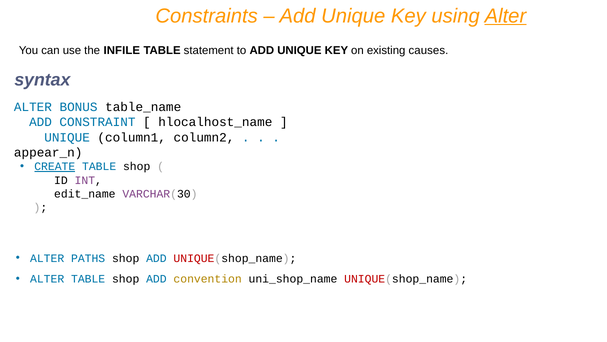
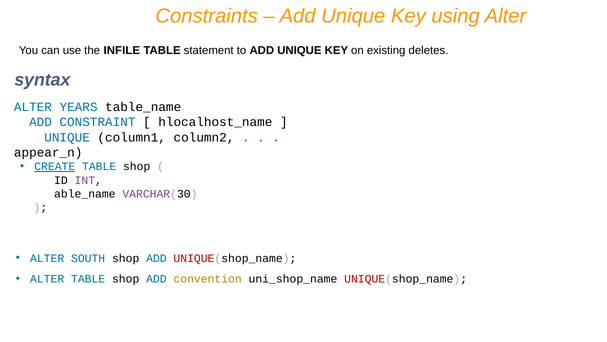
Alter at (505, 16) underline: present -> none
causes: causes -> deletes
BONUS: BONUS -> YEARS
edit_name: edit_name -> able_name
PATHS: PATHS -> SOUTH
